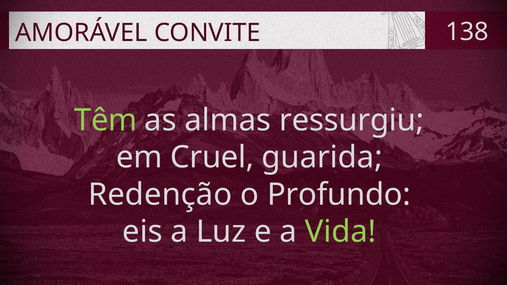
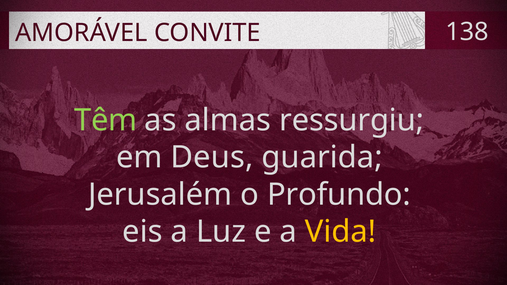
Cruel: Cruel -> Deus
Redenção: Redenção -> Jerusalém
Vida colour: light green -> yellow
